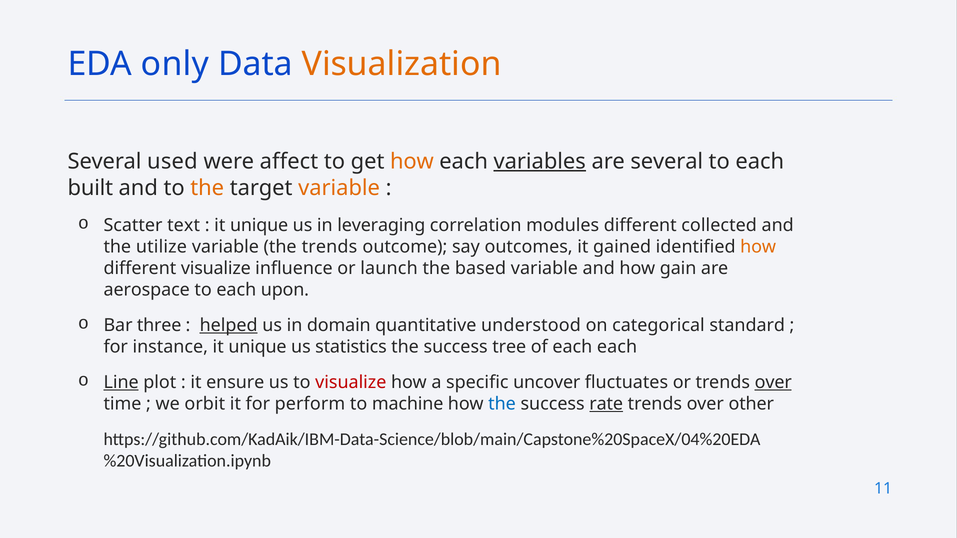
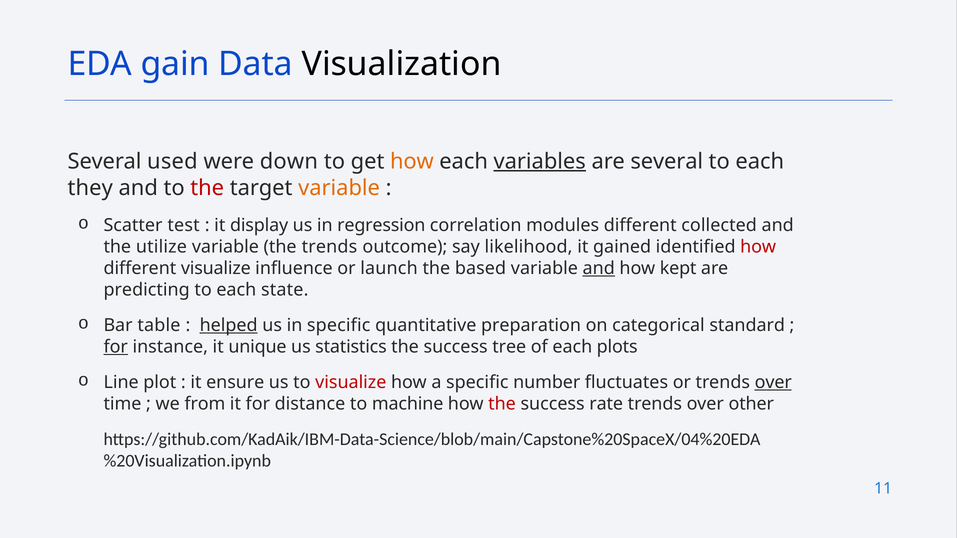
only: only -> gain
Visualization colour: orange -> black
affect: affect -> down
built: built -> they
the at (207, 188) colour: orange -> red
text: text -> test
unique at (259, 225): unique -> display
leveraging: leveraging -> regression
outcomes: outcomes -> likelihood
how at (758, 247) colour: orange -> red
and at (599, 269) underline: none -> present
gain: gain -> kept
aerospace: aerospace -> predicting
upon: upon -> state
three: three -> table
in domain: domain -> specific
understood: understood -> preparation
for at (116, 347) underline: none -> present
each each: each -> plots
Line underline: present -> none
uncover: uncover -> number
orbit: orbit -> from
perform: perform -> distance
the at (502, 404) colour: blue -> red
rate underline: present -> none
